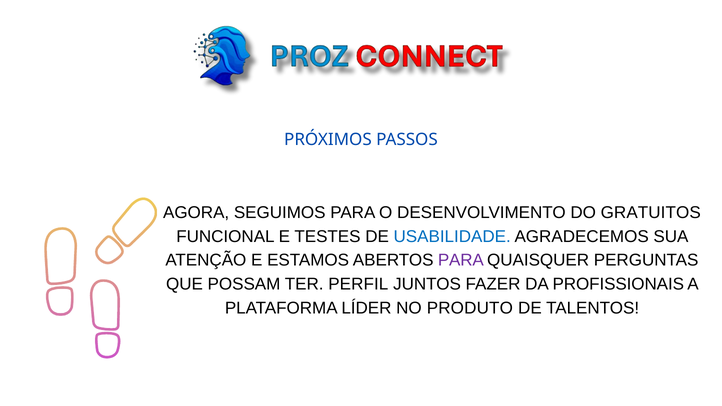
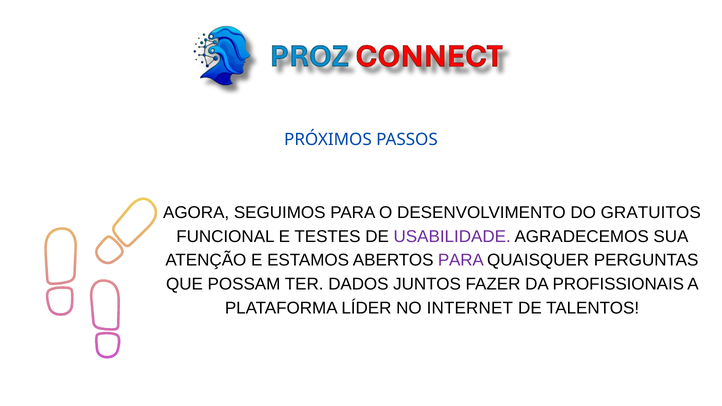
USABILIDADE colour: blue -> purple
PERFIL: PERFIL -> DADOS
PRODUTO: PRODUTO -> INTERNET
